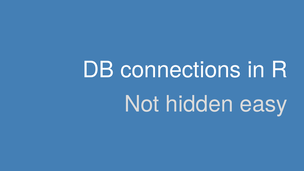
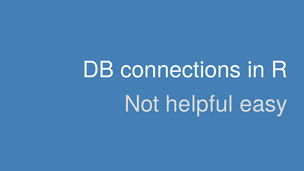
hidden: hidden -> helpful
